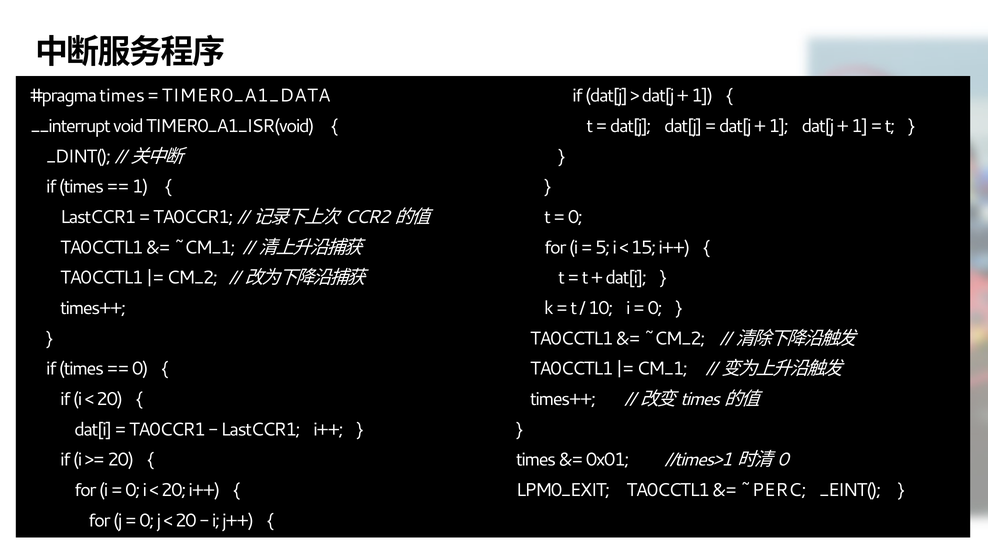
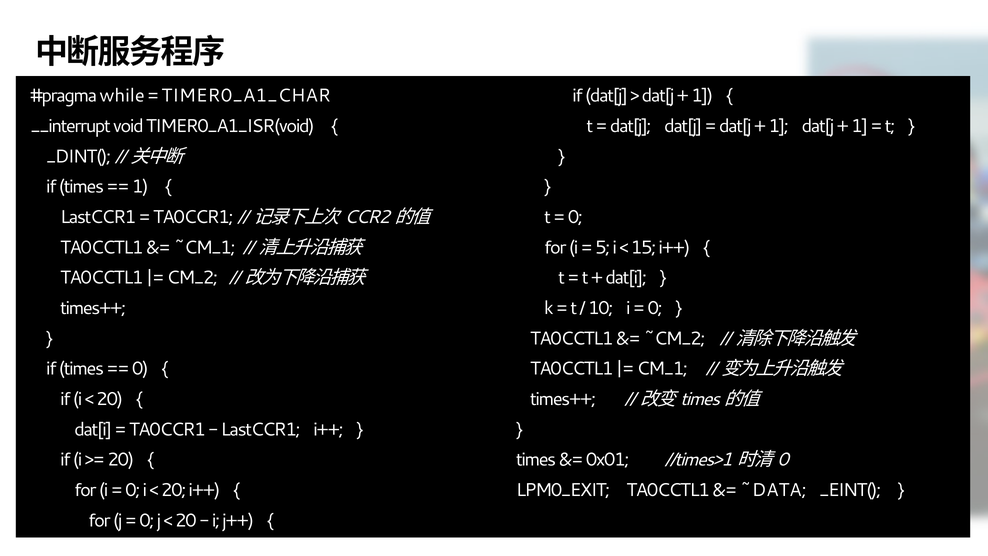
times at (122, 96): times -> while
TIMER0_A1_DATA: TIMER0_A1_DATA -> TIMER0_A1_CHAR
~PERC: ~PERC -> ~DATA
